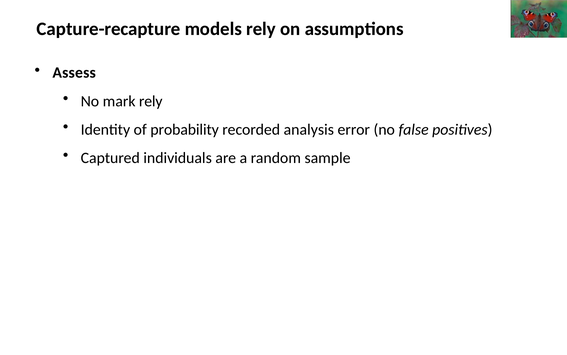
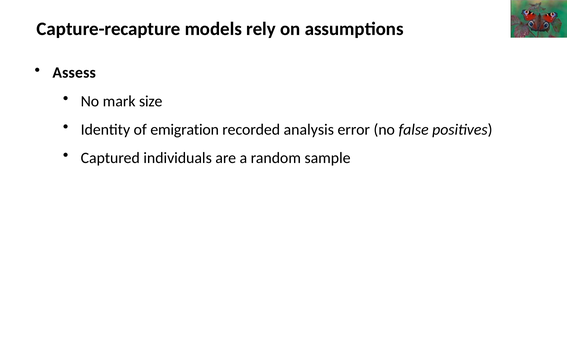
mark rely: rely -> size
probability: probability -> emigration
